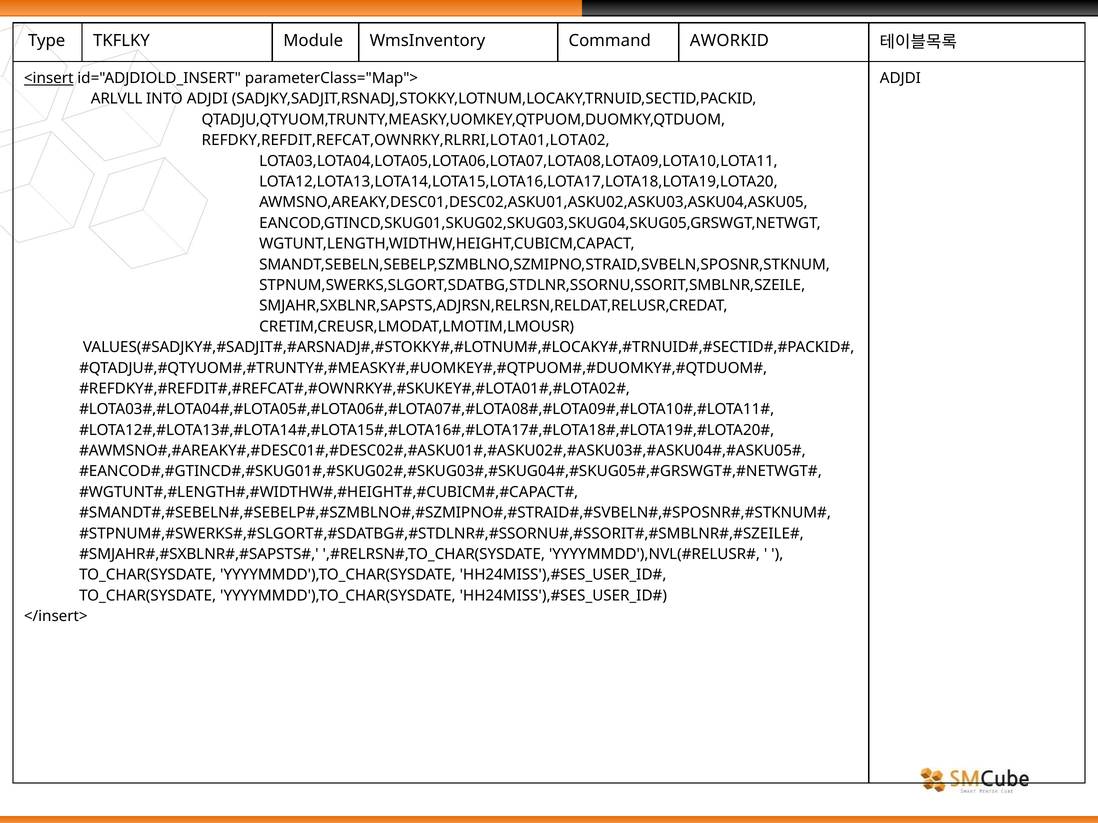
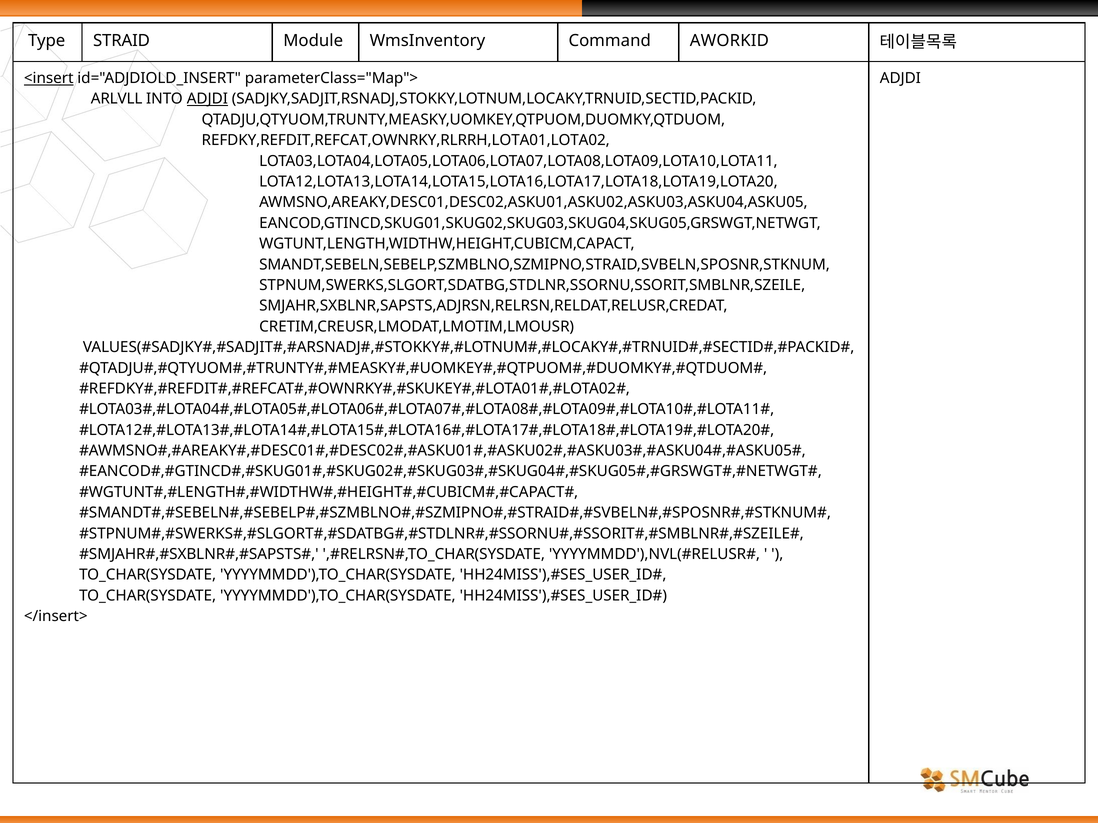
TKFLKY: TKFLKY -> STRAID
ADJDI at (207, 99) underline: none -> present
REFDKY,REFDIT,REFCAT,OWNRKY,RLRRI,LOTA01,LOTA02: REFDKY,REFDIT,REFCAT,OWNRKY,RLRRI,LOTA01,LOTA02 -> REFDKY,REFDIT,REFCAT,OWNRKY,RLRRH,LOTA01,LOTA02
